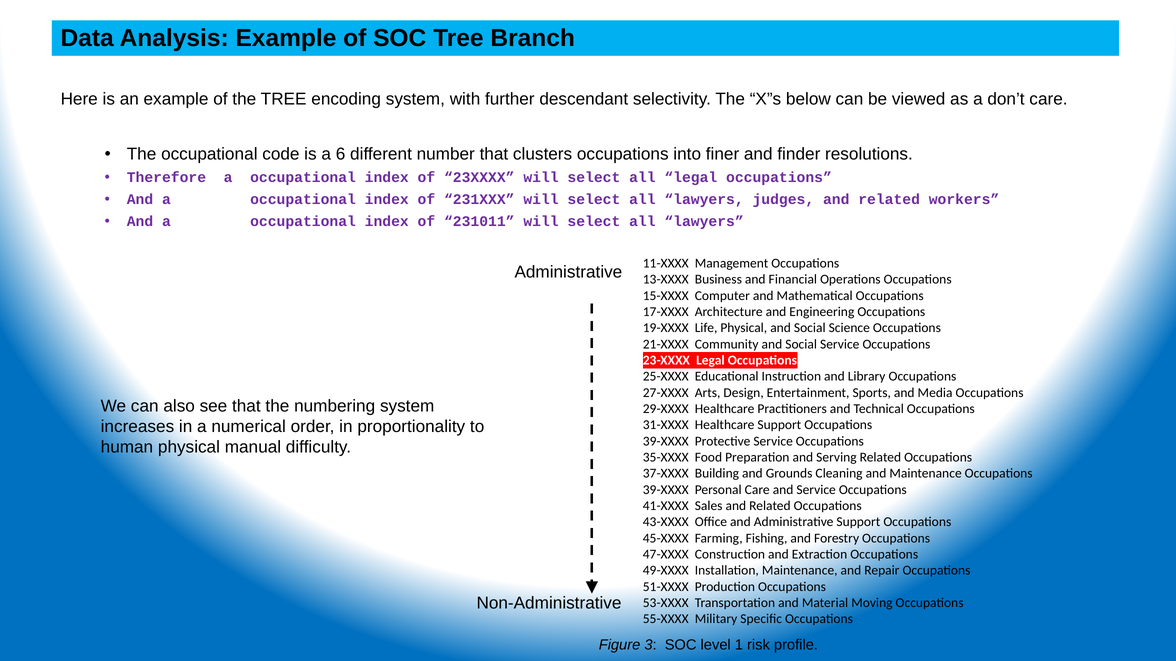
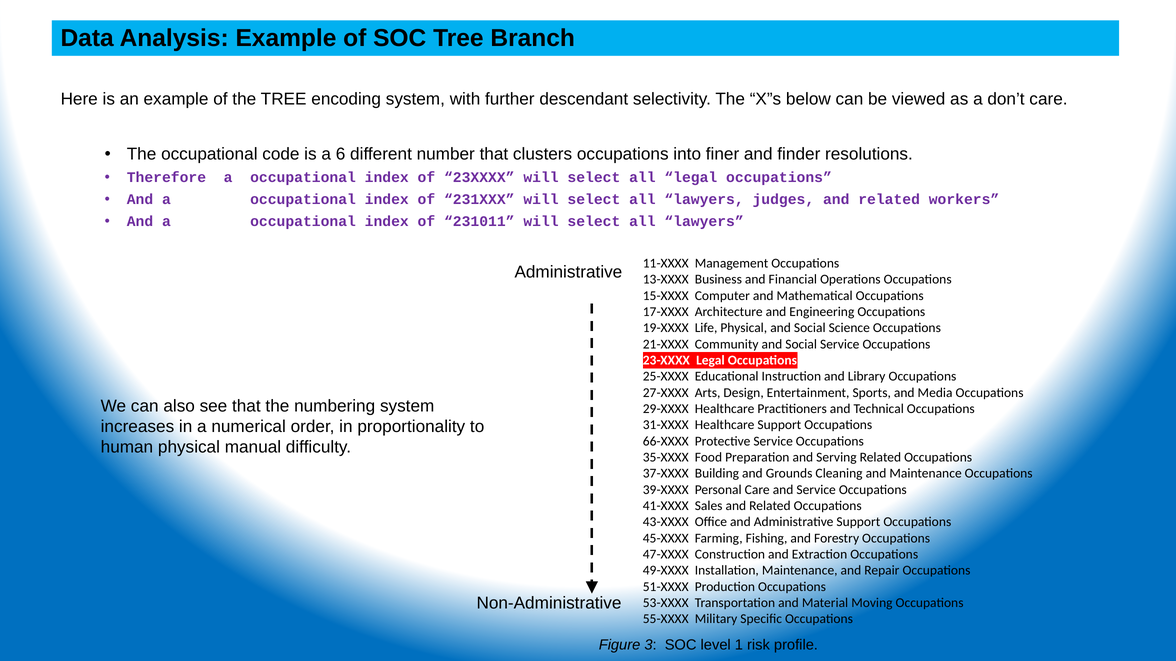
39-XXXX at (666, 442): 39-XXXX -> 66-XXXX
